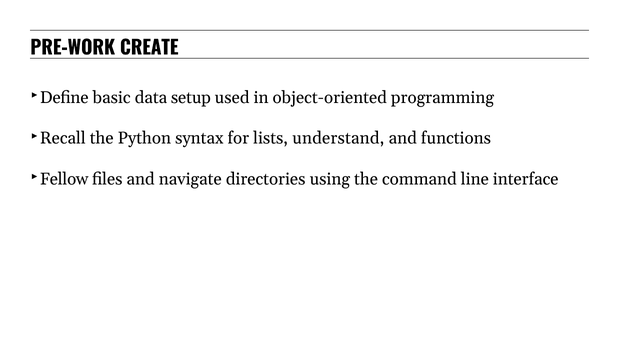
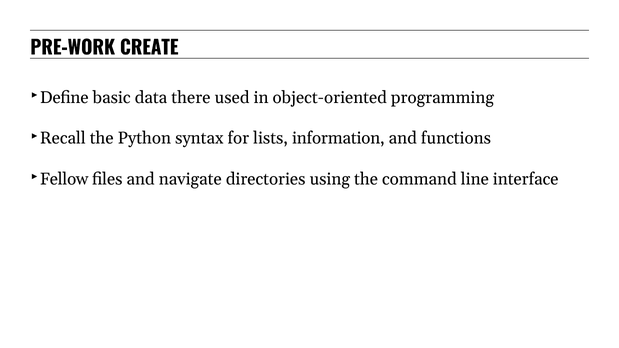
setup: setup -> there
understand: understand -> information
